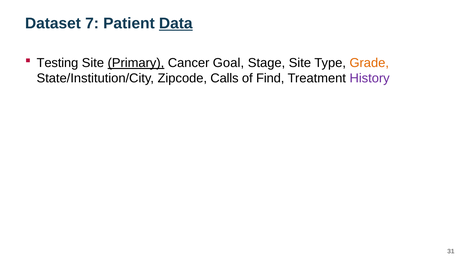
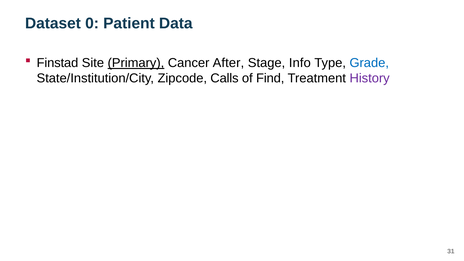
7: 7 -> 0
Data underline: present -> none
Testing: Testing -> Finstad
Goal: Goal -> After
Stage Site: Site -> Info
Grade colour: orange -> blue
